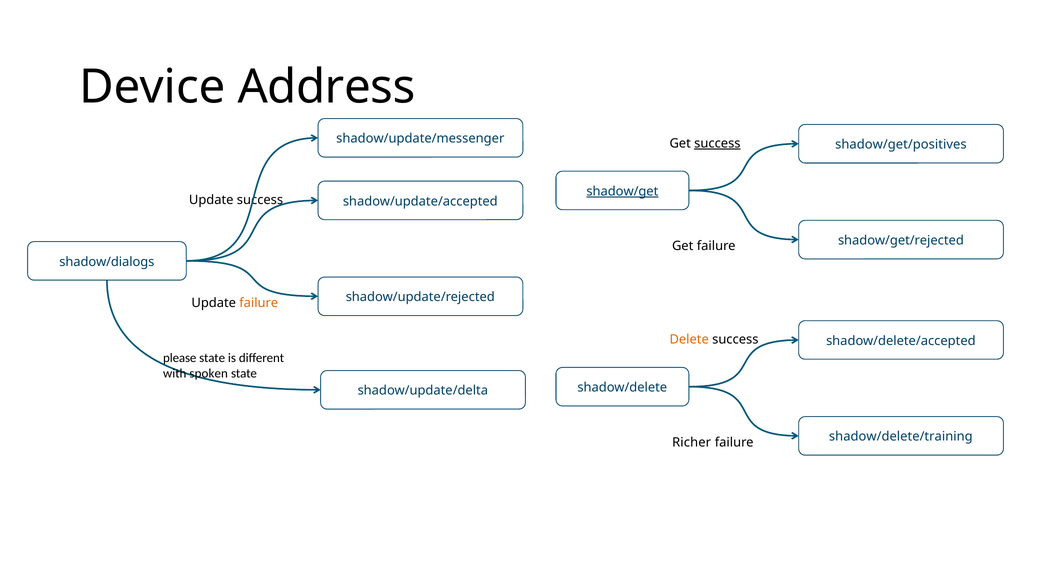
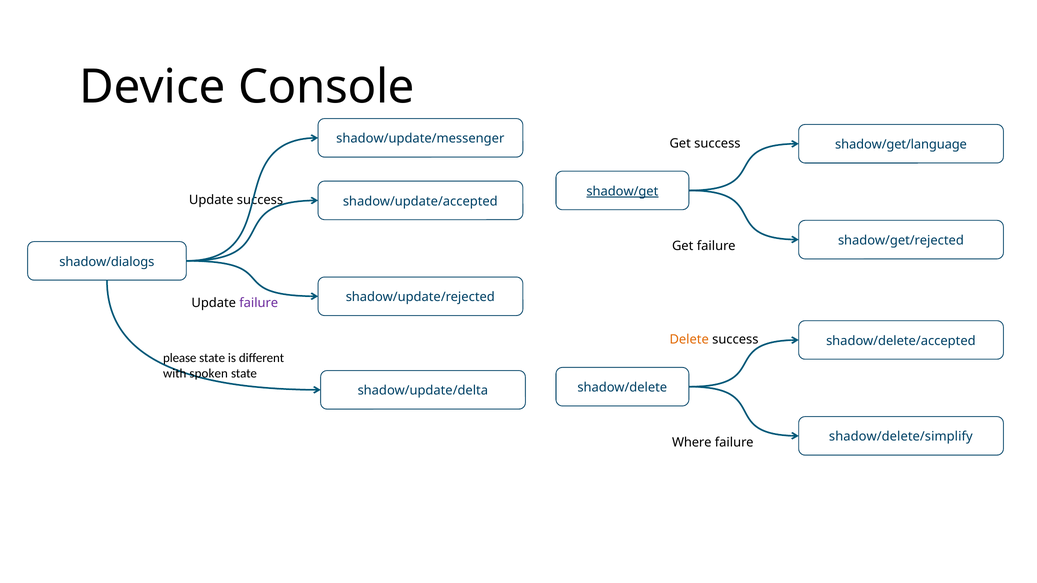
Address: Address -> Console
success at (717, 144) underline: present -> none
shadow/get/positives: shadow/get/positives -> shadow/get/language
failure at (259, 303) colour: orange -> purple
shadow/delete/training: shadow/delete/training -> shadow/delete/simplify
Richer: Richer -> Where
